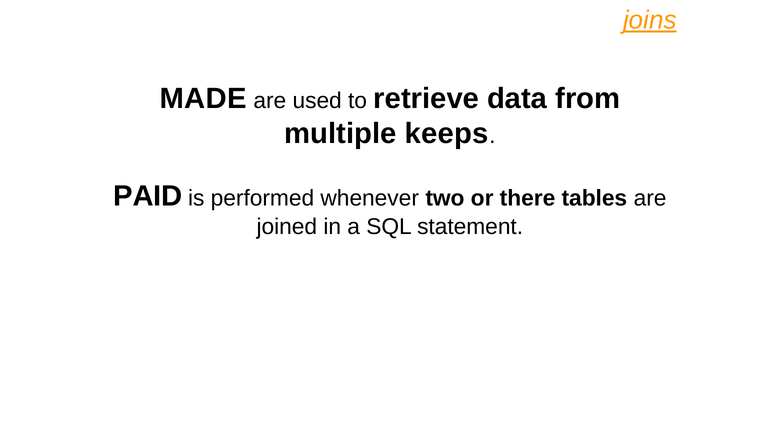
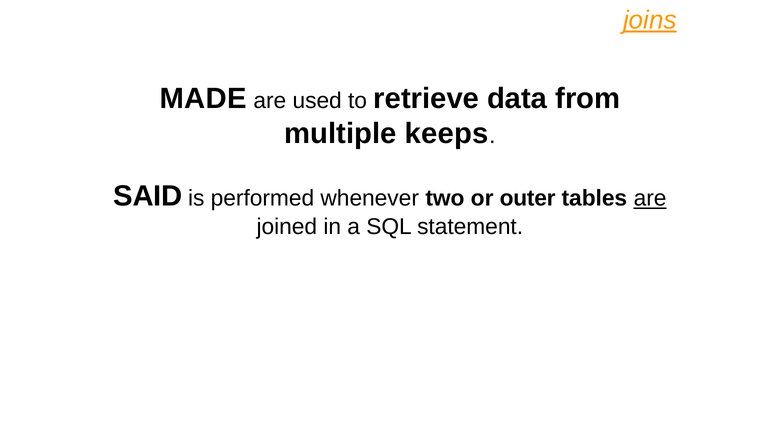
PAID: PAID -> SAID
there: there -> outer
are at (650, 198) underline: none -> present
